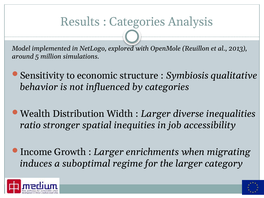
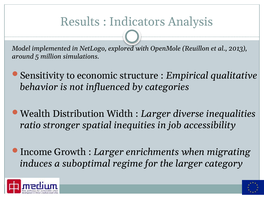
Categories at (137, 22): Categories -> Indicators
Symbiosis: Symbiosis -> Empirical
